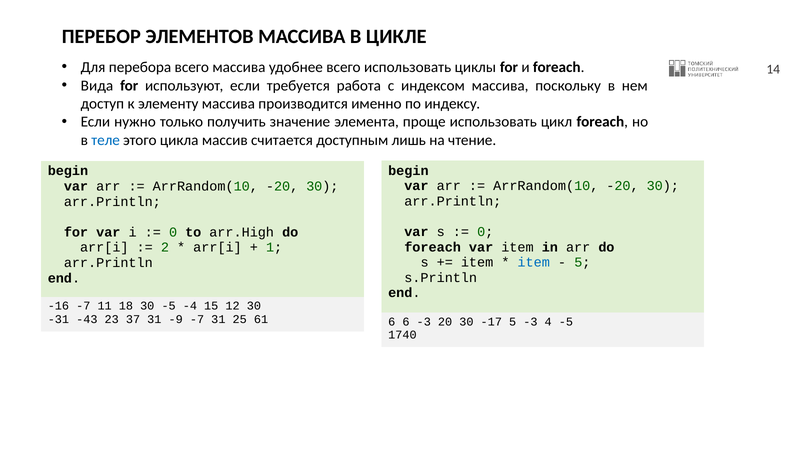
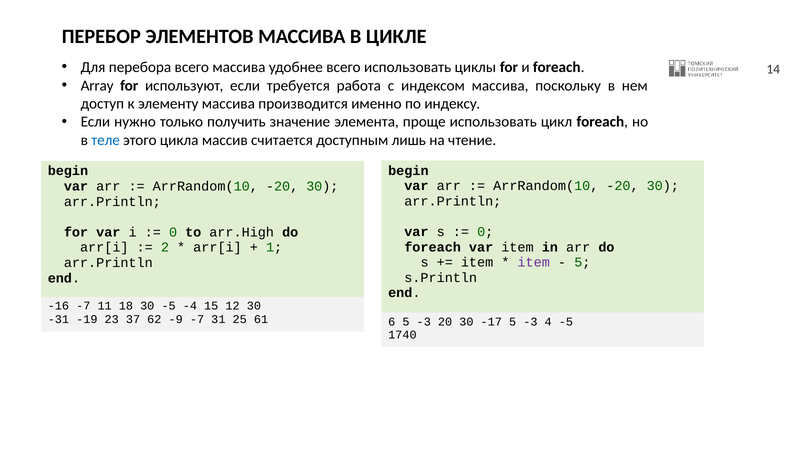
Вида: Вида -> Array
item at (534, 262) colour: blue -> purple
-43: -43 -> -19
37 31: 31 -> 62
6 6: 6 -> 5
